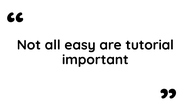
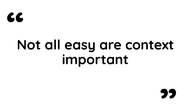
tutorial: tutorial -> context
